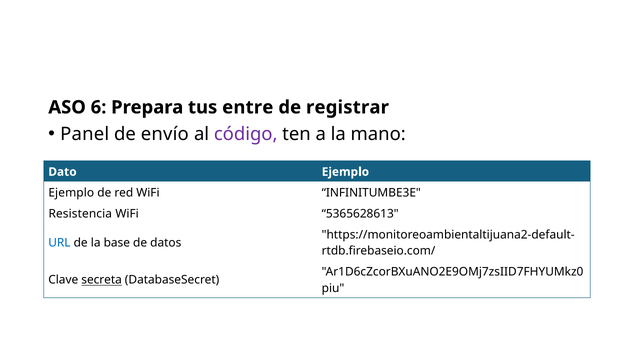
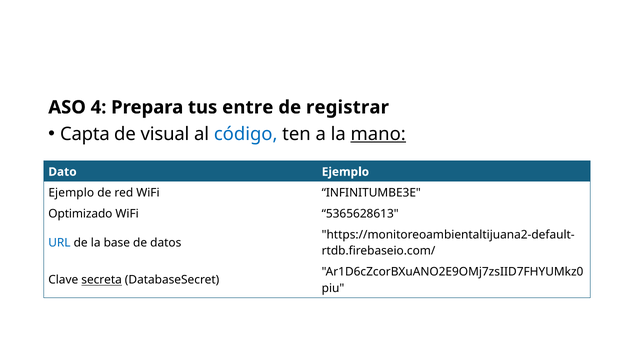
6: 6 -> 4
Panel: Panel -> Capta
envío: envío -> visual
código colour: purple -> blue
mano underline: none -> present
Resistencia: Resistencia -> Optimizado
